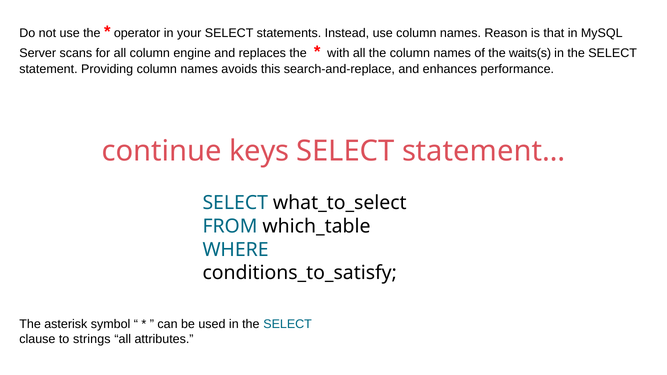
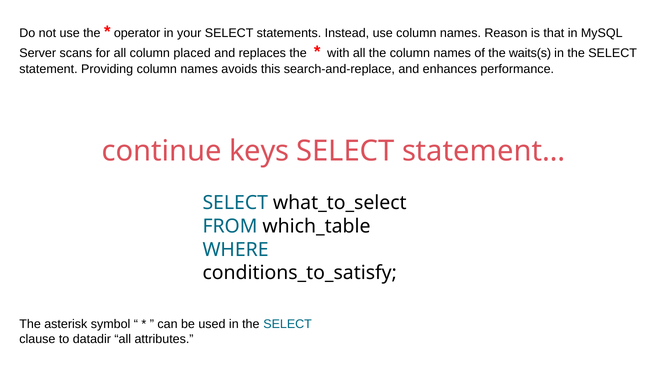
engine: engine -> placed
strings: strings -> datadir
